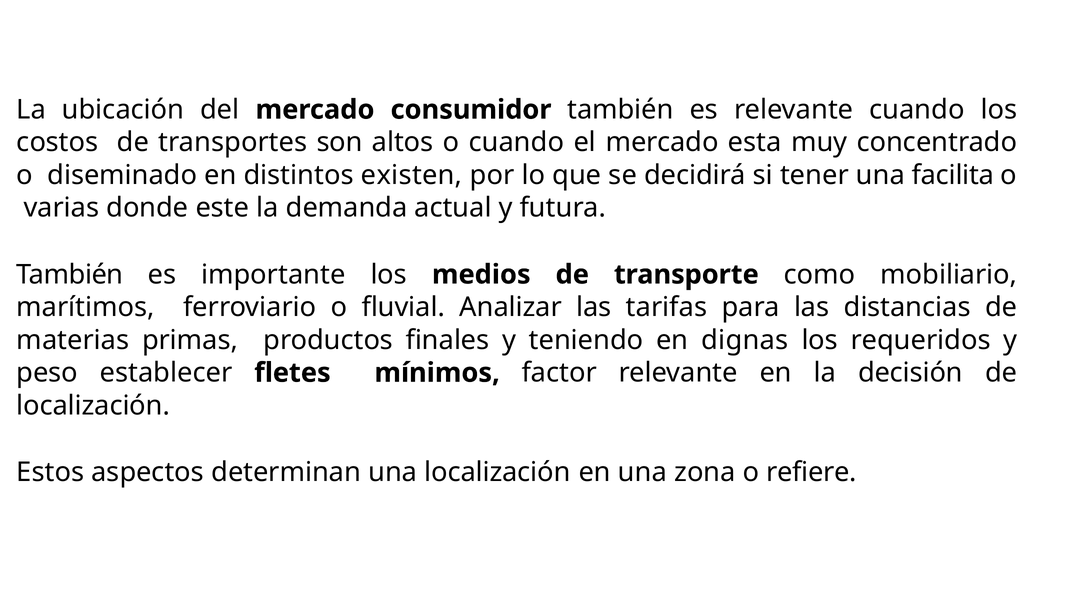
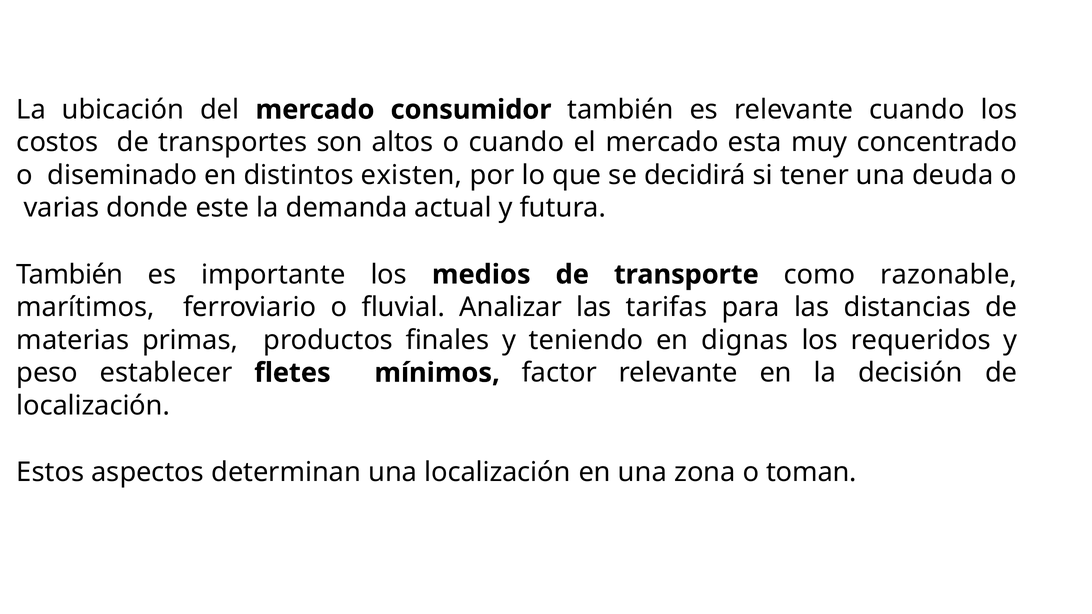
facilita: facilita -> deuda
mobiliario: mobiliario -> razonable
refiere: refiere -> toman
